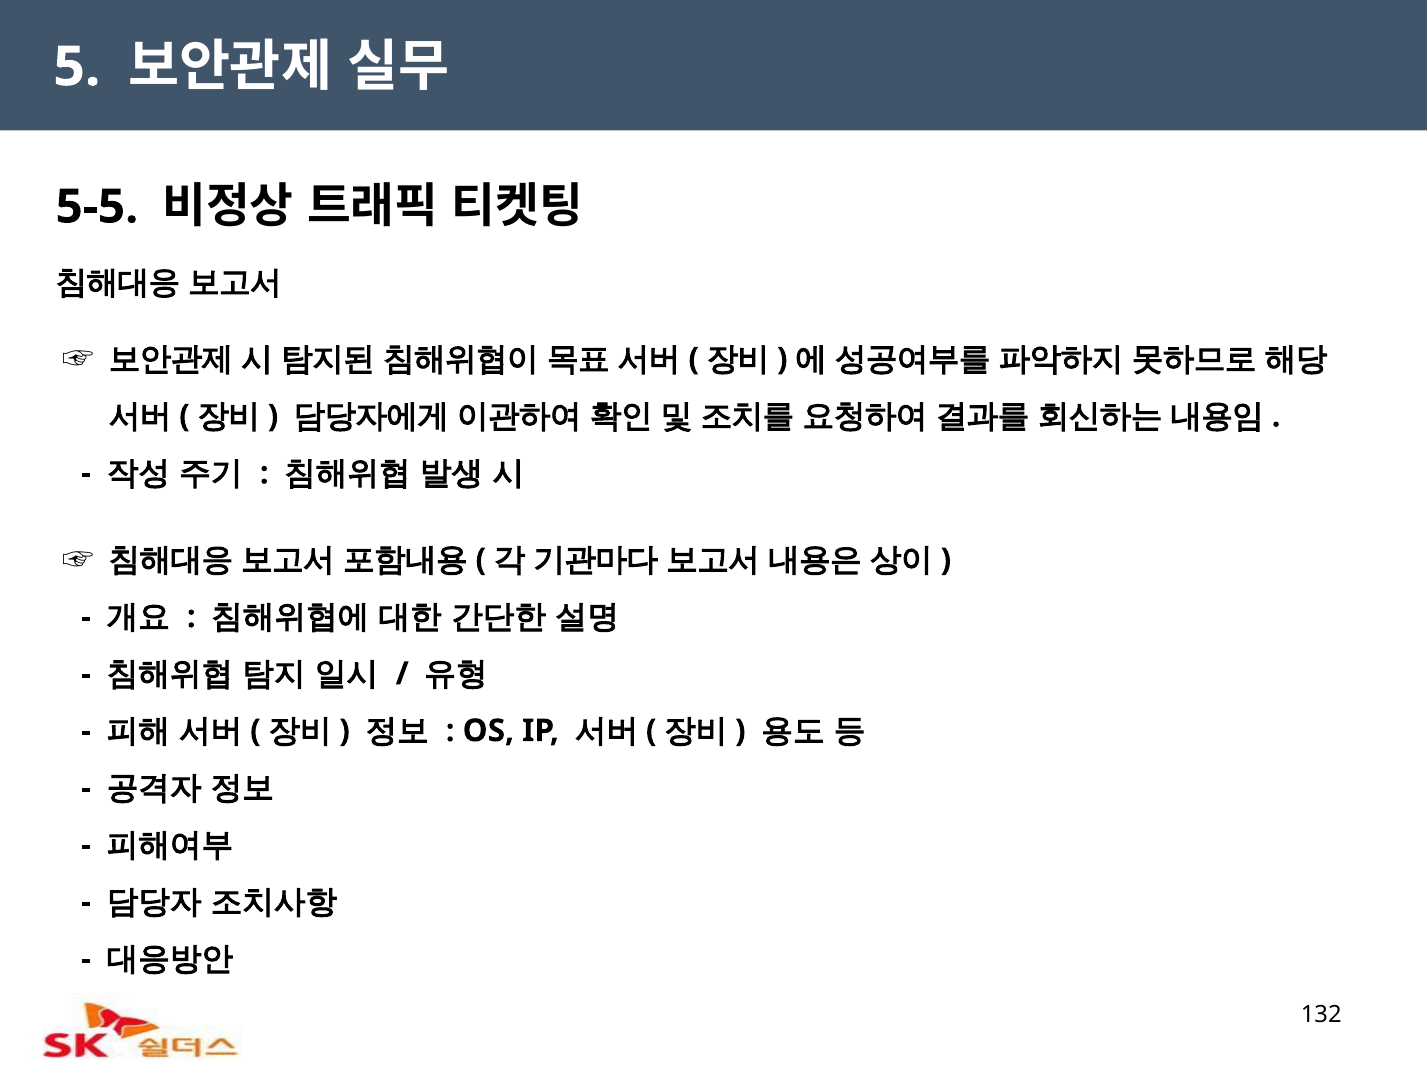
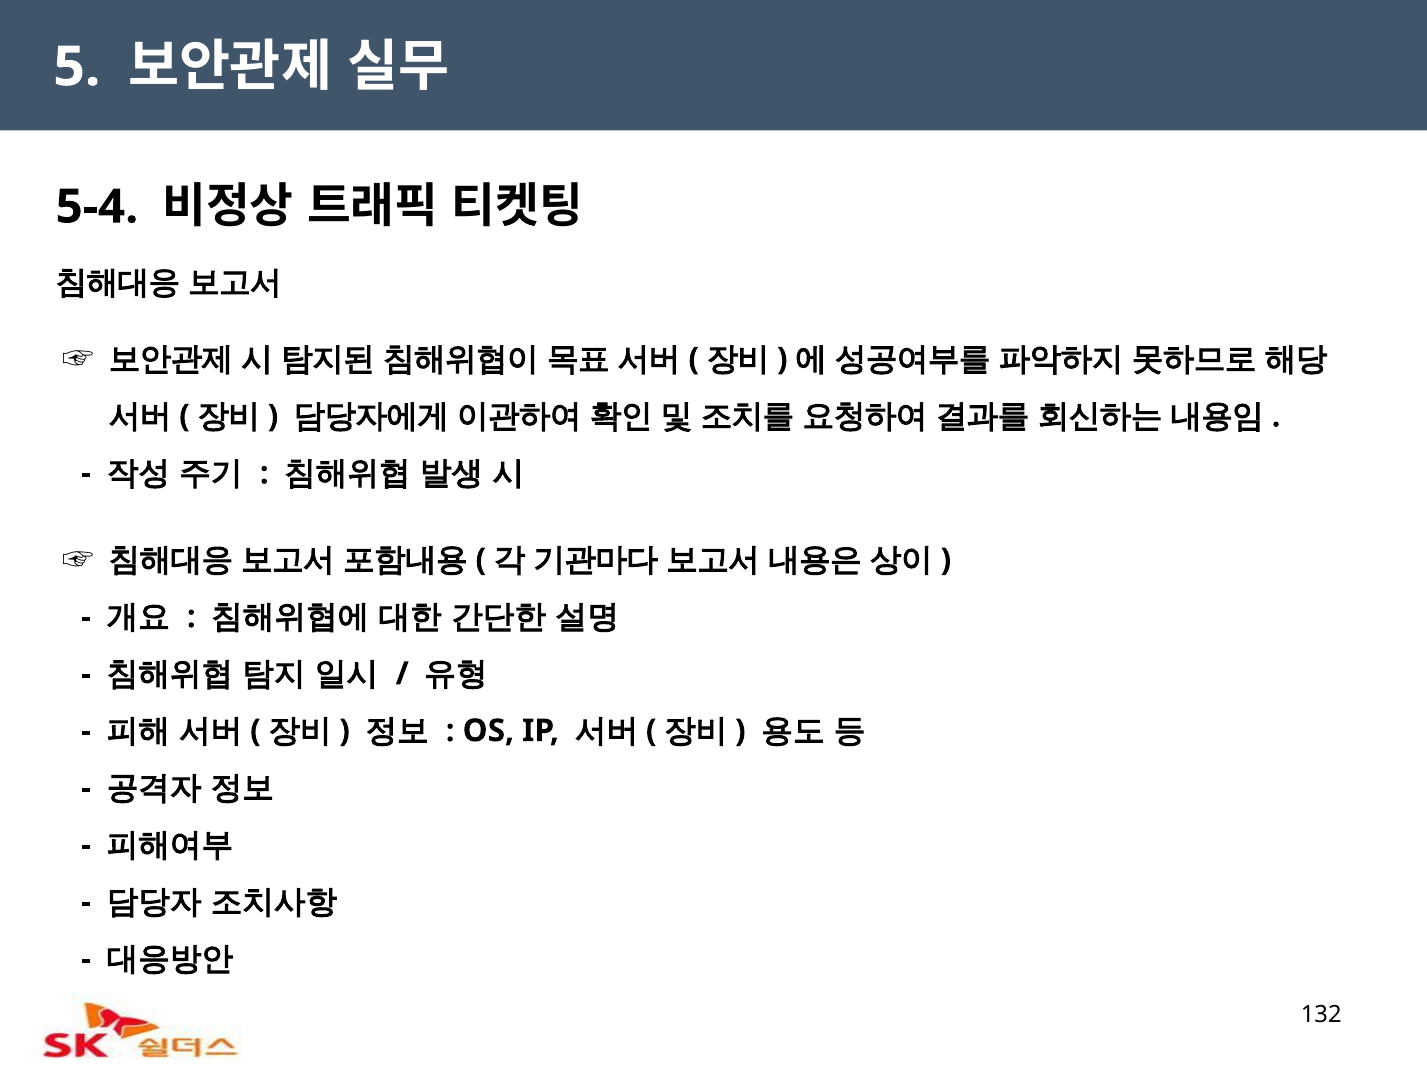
5-5: 5-5 -> 5-4
